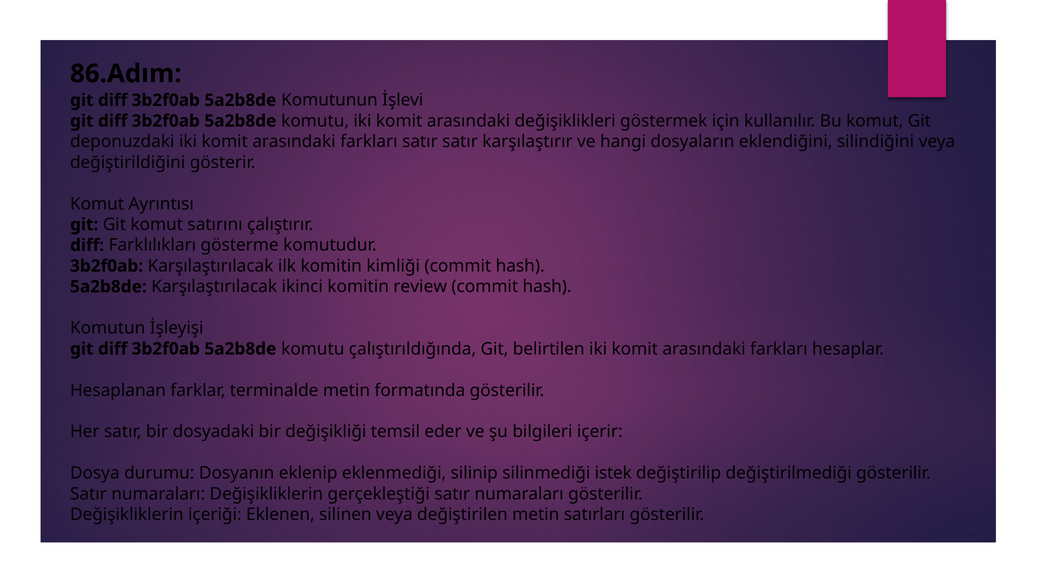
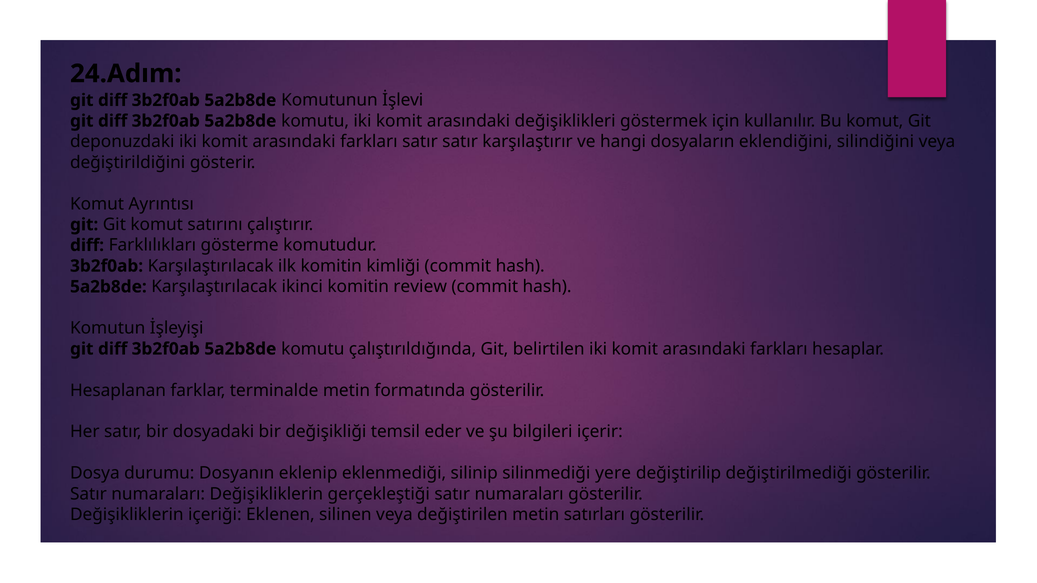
86.Adım: 86.Adım -> 24.Adım
istek: istek -> yere
